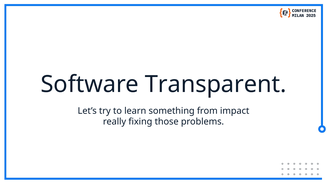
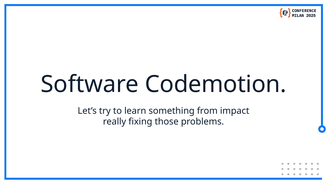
Transparent: Transparent -> Codemotion
